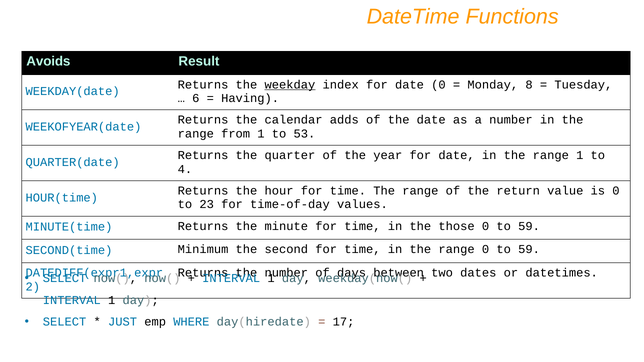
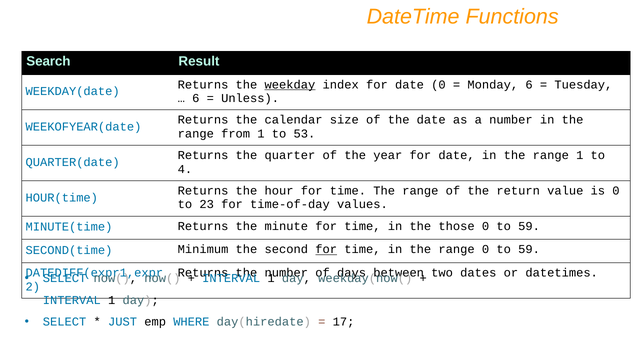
Avoids: Avoids -> Search
Monday 8: 8 -> 6
Having: Having -> Unless
adds: adds -> size
for at (326, 250) underline: none -> present
